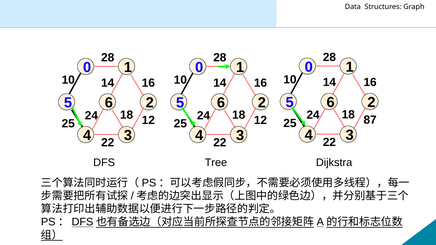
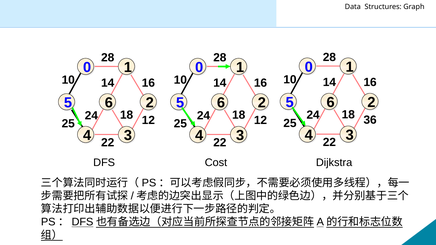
87: 87 -> 36
Tree: Tree -> Cost
